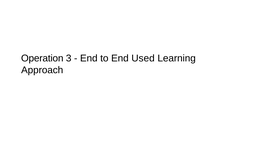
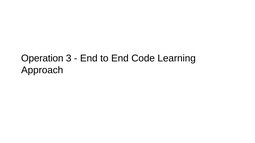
Used: Used -> Code
